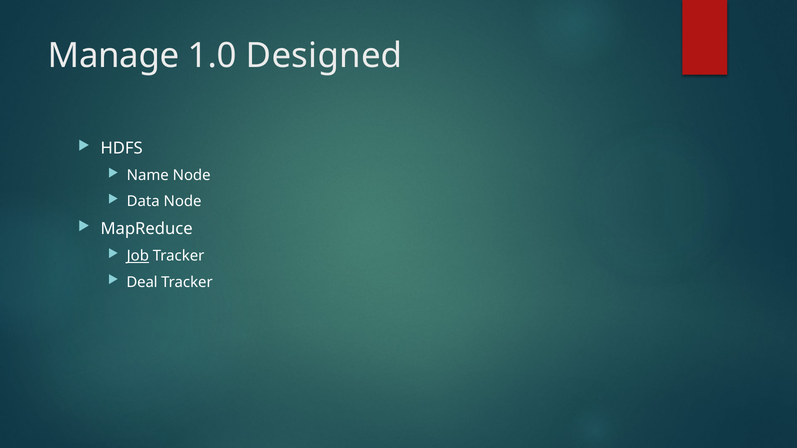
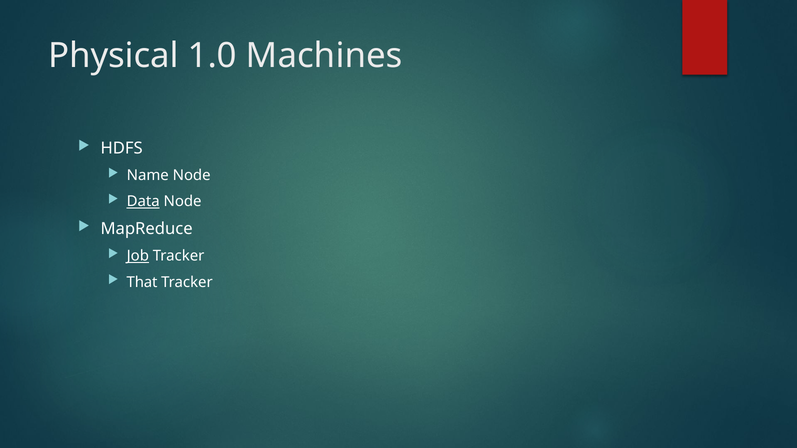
Manage: Manage -> Physical
Designed: Designed -> Machines
Data underline: none -> present
Deal: Deal -> That
